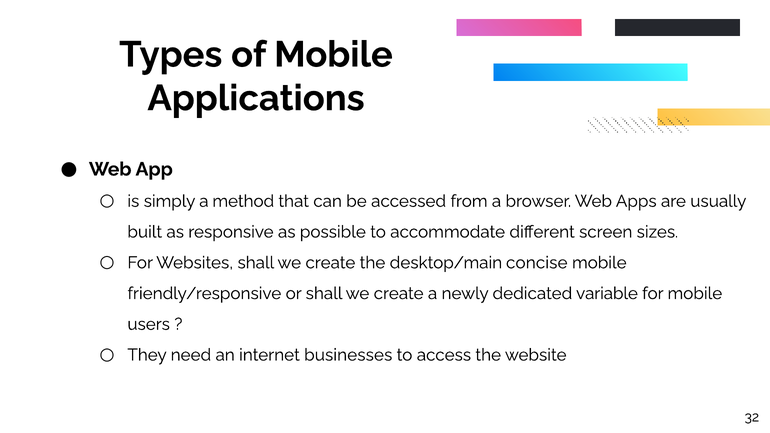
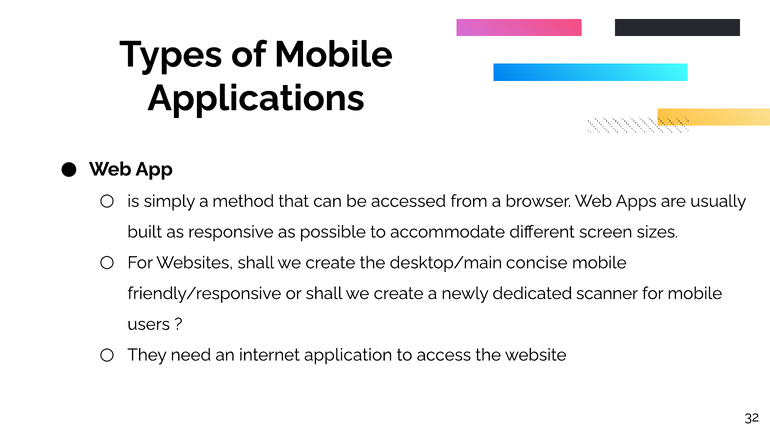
variable: variable -> scanner
businesses: businesses -> application
